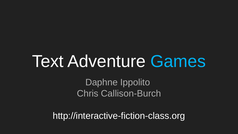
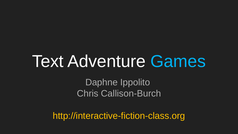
http://interactive-fiction-class.org colour: white -> yellow
